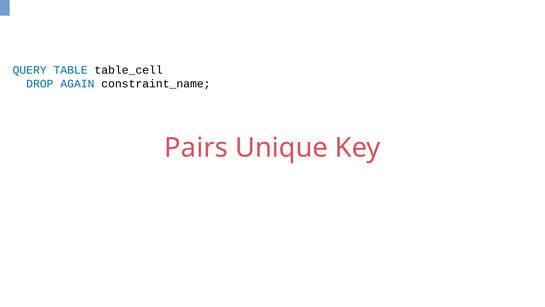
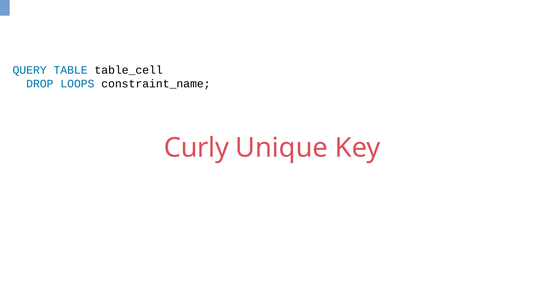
AGAIN: AGAIN -> LOOPS
Pairs: Pairs -> Curly
